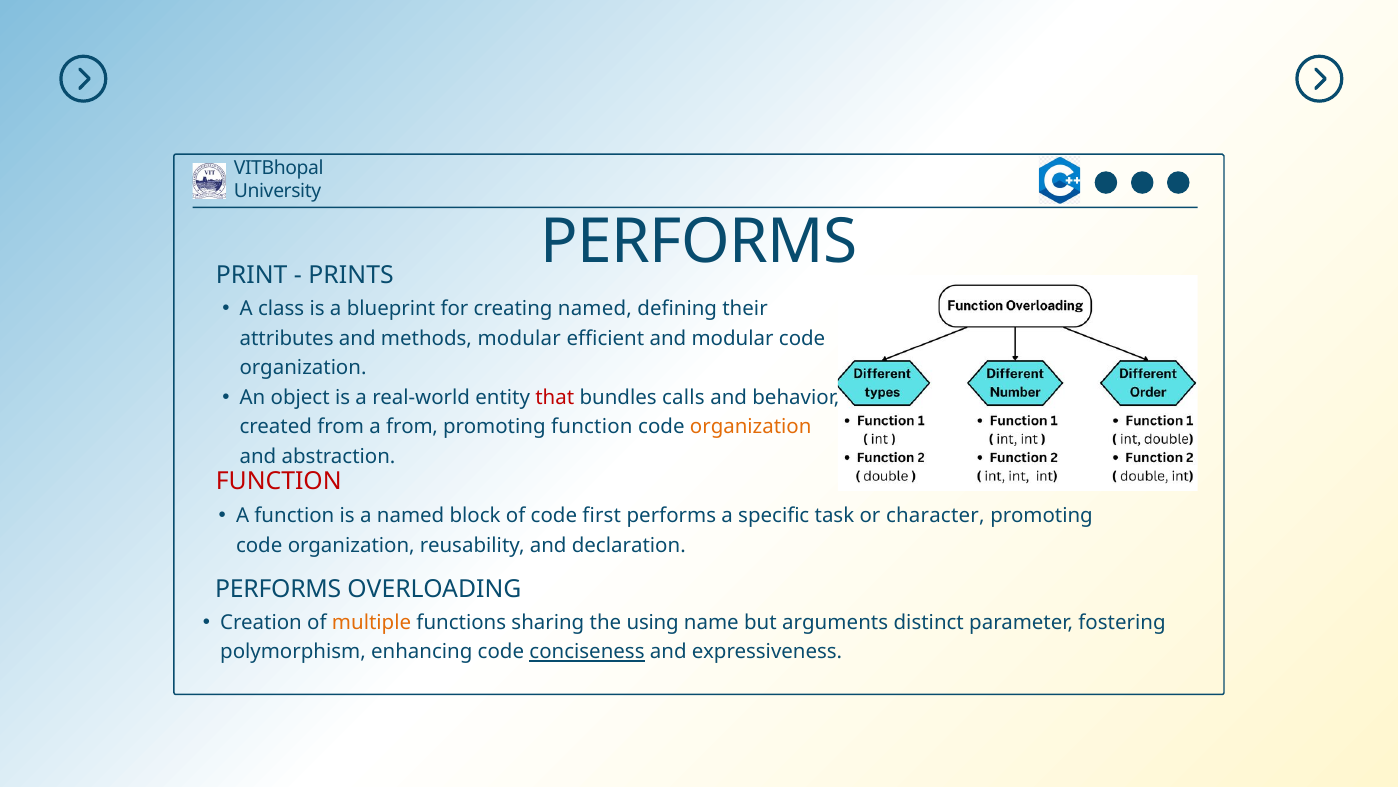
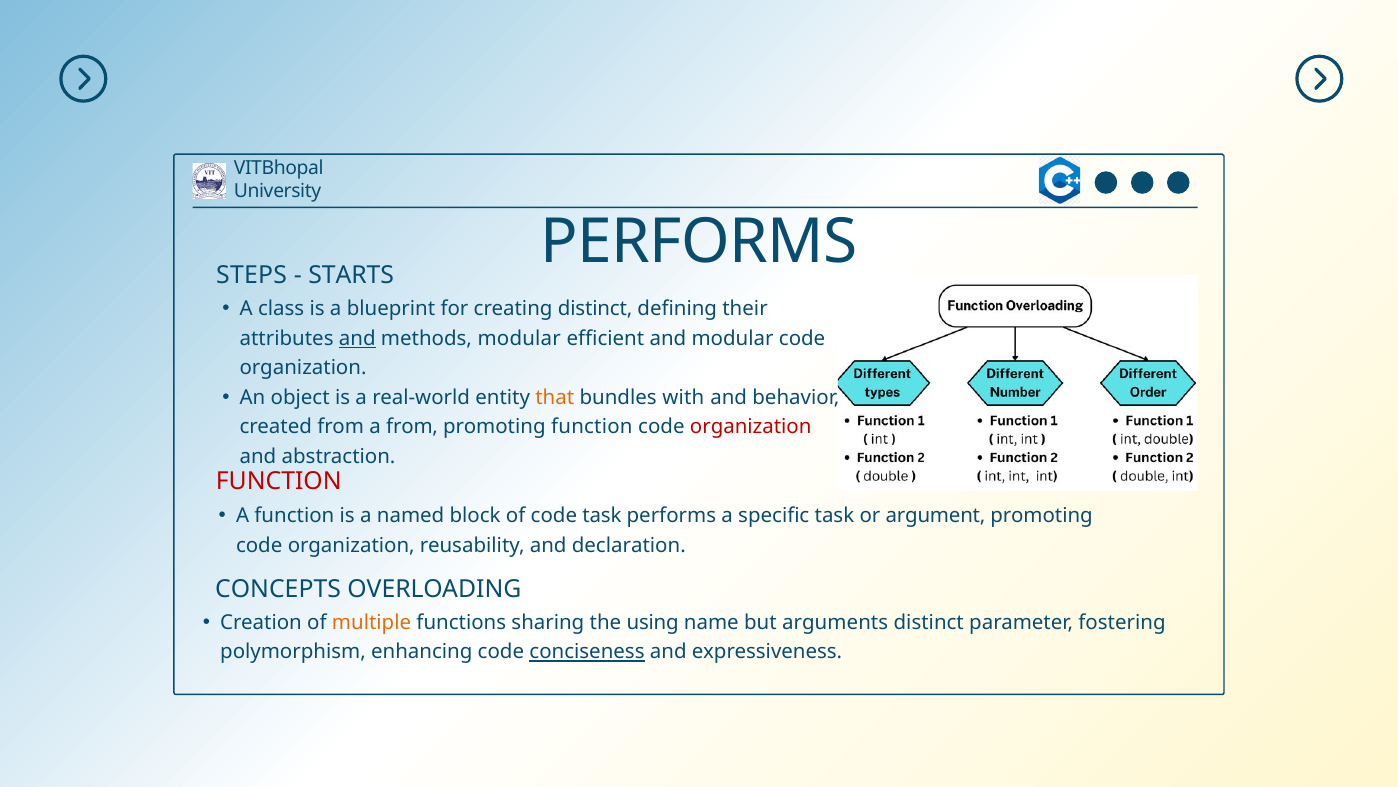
PRINT: PRINT -> STEPS
PRINTS: PRINTS -> STARTS
creating named: named -> distinct
and at (357, 338) underline: none -> present
that colour: red -> orange
calls: calls -> with
organization at (751, 426) colour: orange -> red
code first: first -> task
character: character -> argument
PERFORMS at (278, 589): PERFORMS -> CONCEPTS
